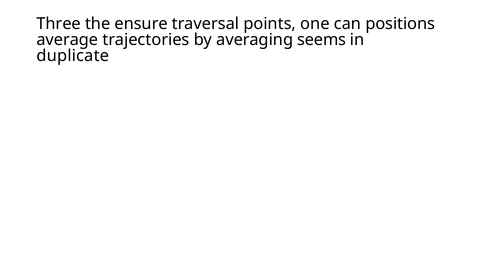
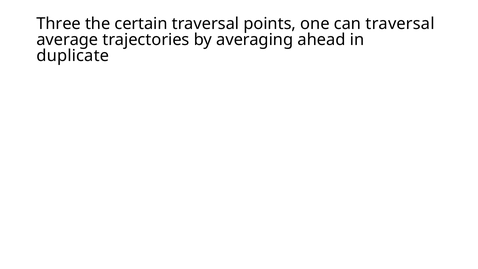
ensure: ensure -> certain
can positions: positions -> traversal
seems: seems -> ahead
